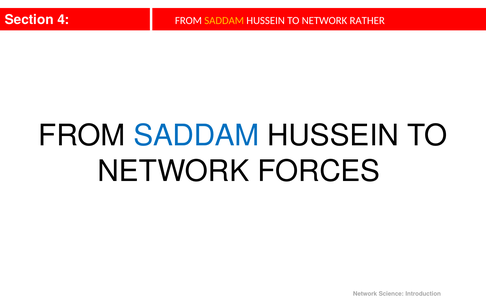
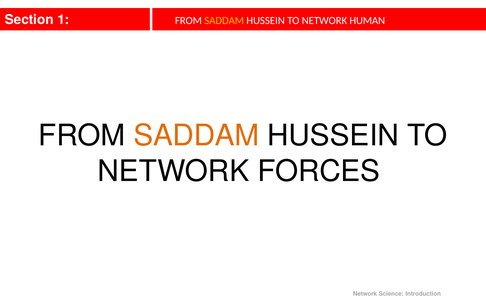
4: 4 -> 1
RATHER: RATHER -> HUMAN
SADDAM at (196, 136) colour: blue -> orange
